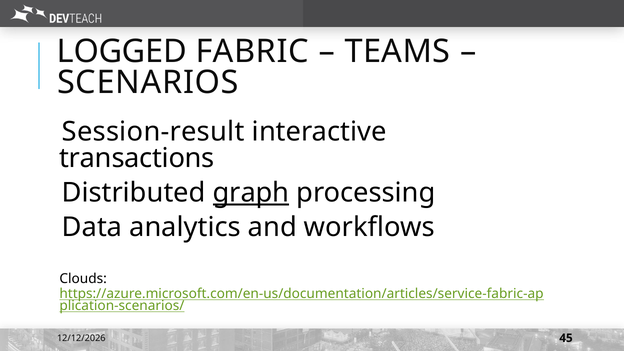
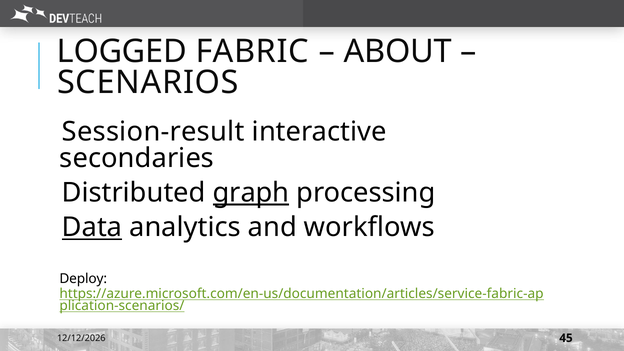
TEAMS: TEAMS -> ABOUT
transactions: transactions -> secondaries
Data underline: none -> present
Clouds: Clouds -> Deploy
